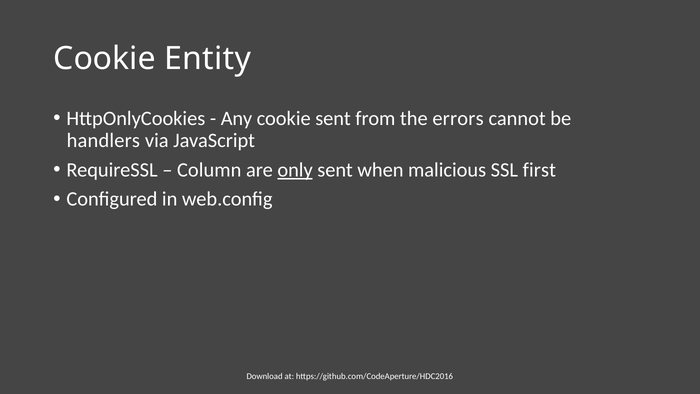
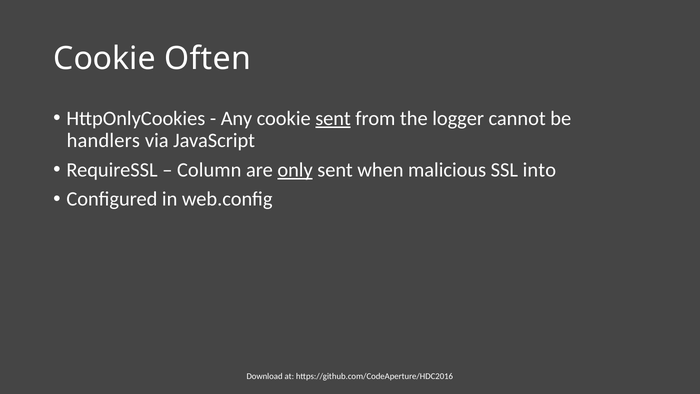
Entity: Entity -> Often
sent at (333, 118) underline: none -> present
errors: errors -> logger
first: first -> into
